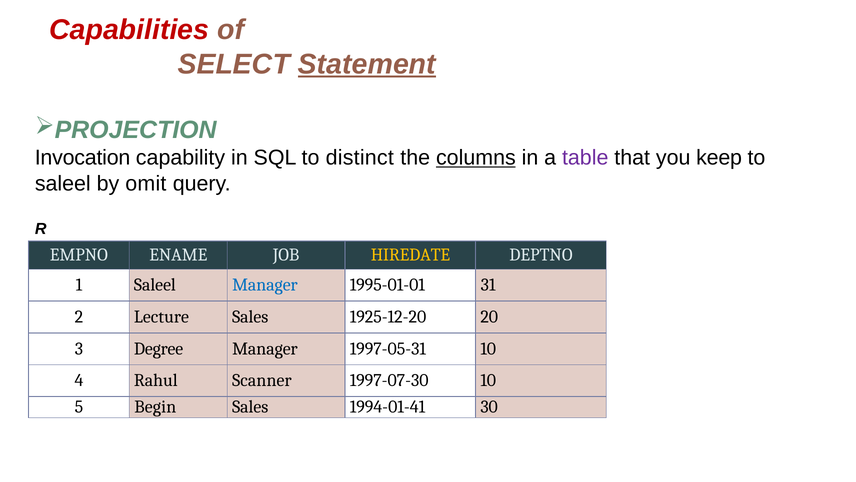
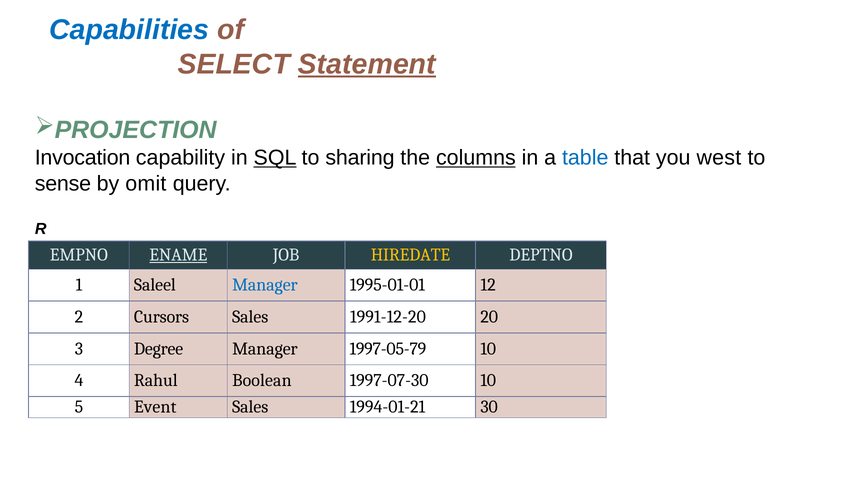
Capabilities colour: red -> blue
SQL underline: none -> present
distinct: distinct -> sharing
table colour: purple -> blue
keep: keep -> west
saleel at (63, 183): saleel -> sense
ENAME underline: none -> present
31: 31 -> 12
Lecture: Lecture -> Cursors
1925-12-20: 1925-12-20 -> 1991-12-20
1997-05-31: 1997-05-31 -> 1997-05-79
Scanner: Scanner -> Boolean
Begin: Begin -> Event
1994-01-41: 1994-01-41 -> 1994-01-21
